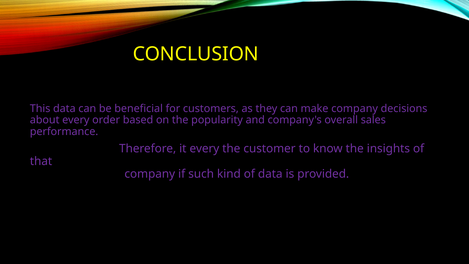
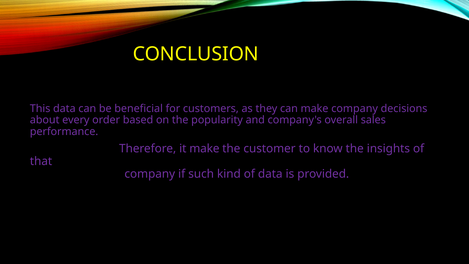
it every: every -> make
